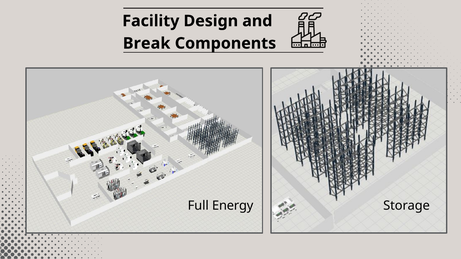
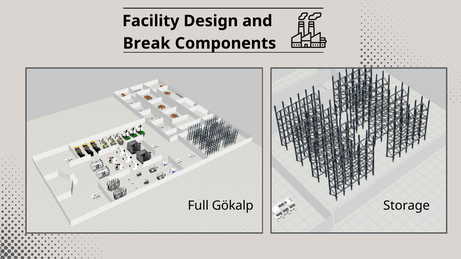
Energy: Energy -> Gökalp
